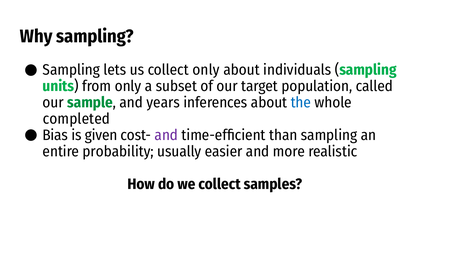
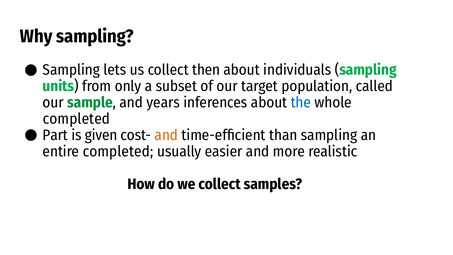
collect only: only -> then
Bias: Bias -> Part
and at (166, 135) colour: purple -> orange
entire probability: probability -> completed
